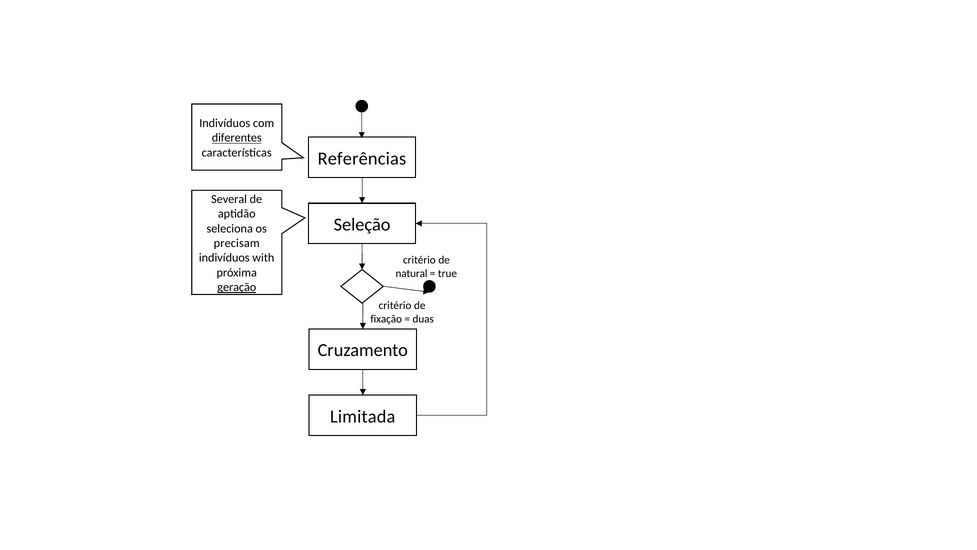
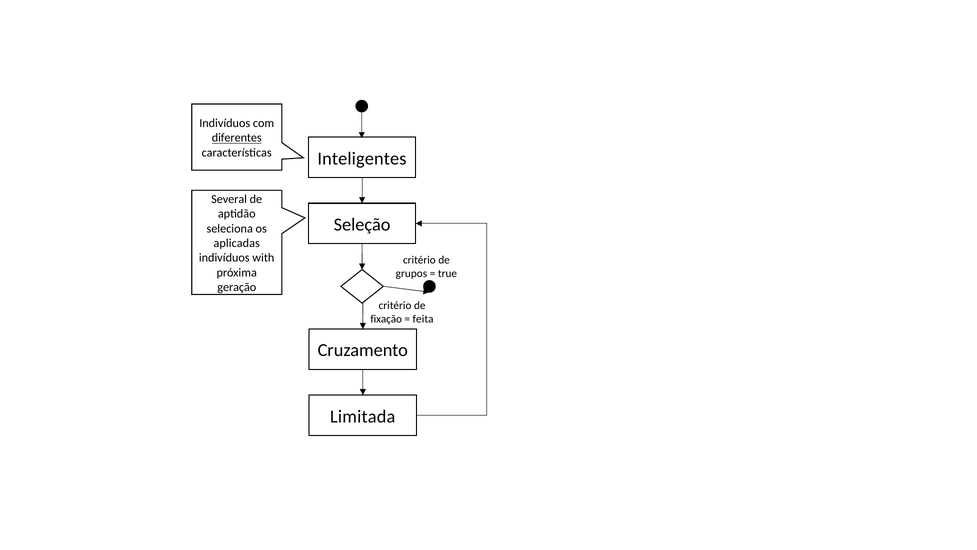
Referências: Referências -> Inteligentes
precisam: precisam -> aplicadas
natural: natural -> grupos
geração underline: present -> none
duas: duas -> feita
